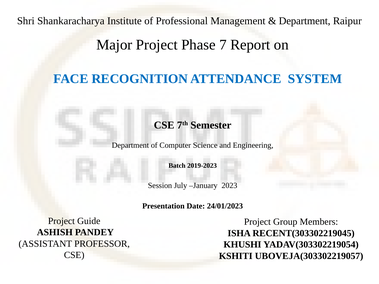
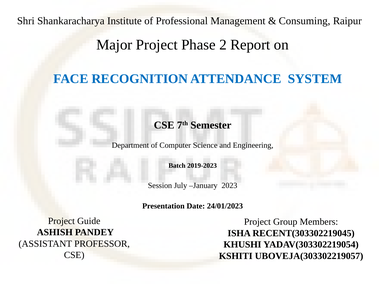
Department at (305, 21): Department -> Consuming
7: 7 -> 2
